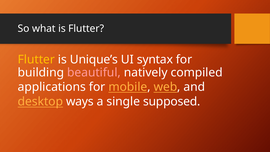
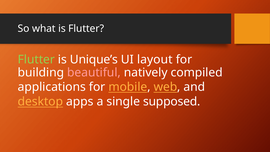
Flutter at (36, 60) colour: yellow -> light green
syntax: syntax -> layout
ways: ways -> apps
